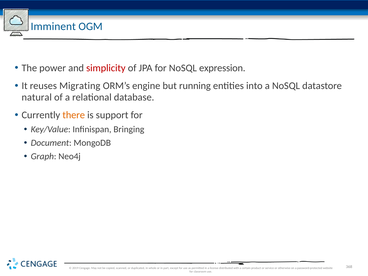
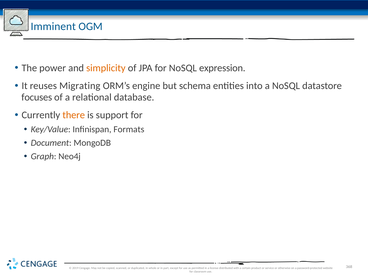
simplicity colour: red -> orange
running: running -> schema
natural: natural -> focuses
Bringing: Bringing -> Formats
